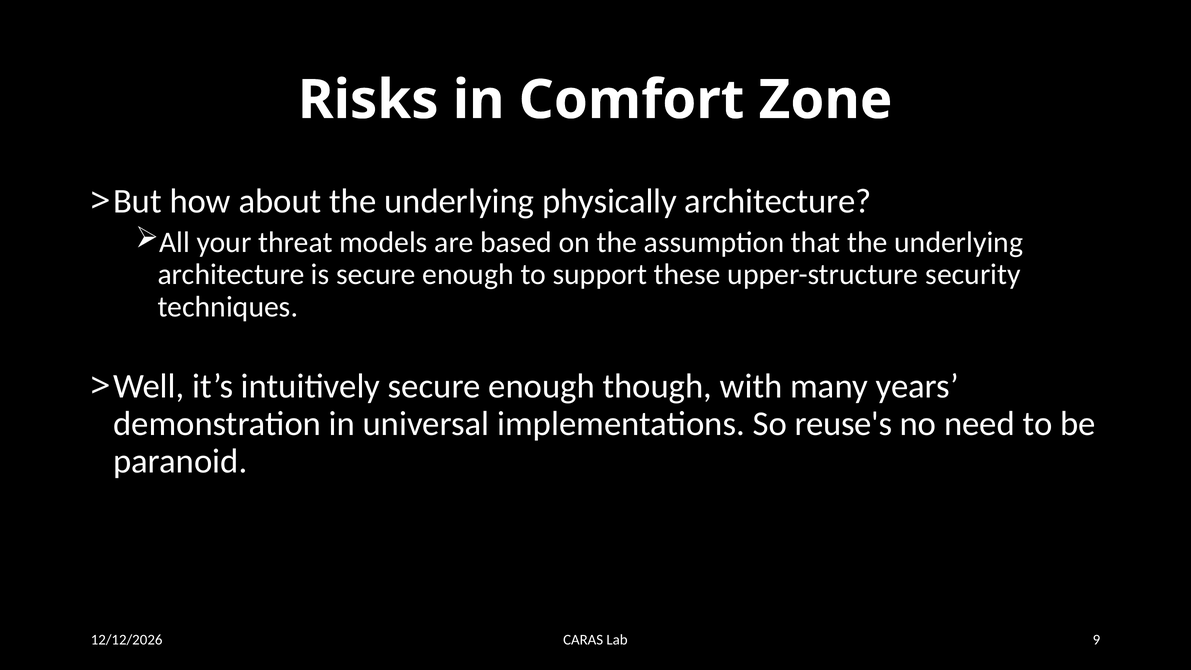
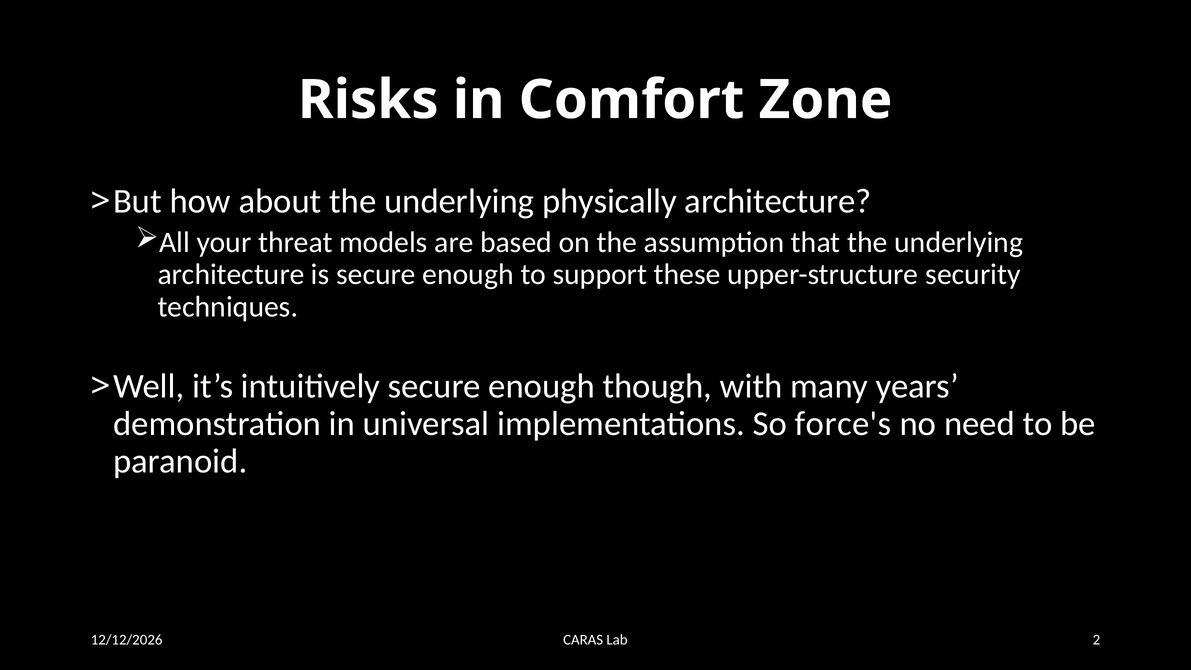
reuse's: reuse's -> force's
9: 9 -> 2
